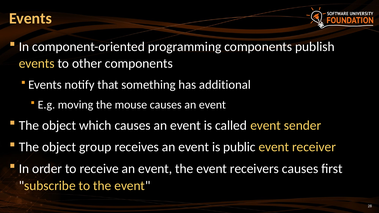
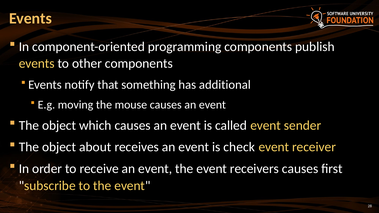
group: group -> about
public: public -> check
